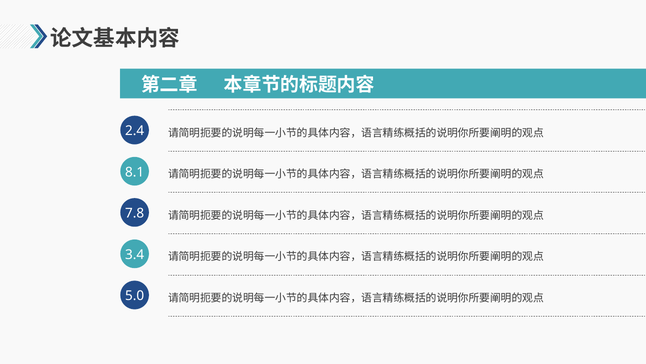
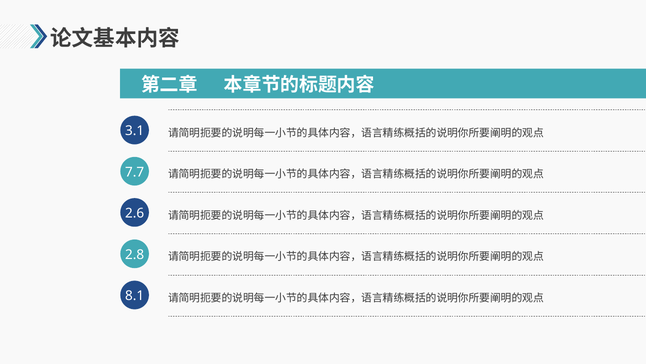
2.4: 2.4 -> 3.1
8.1: 8.1 -> 7.7
7.8: 7.8 -> 2.6
3.4: 3.4 -> 2.8
5.0: 5.0 -> 8.1
